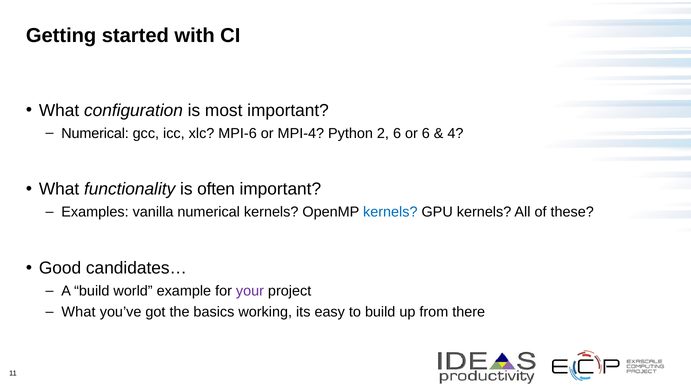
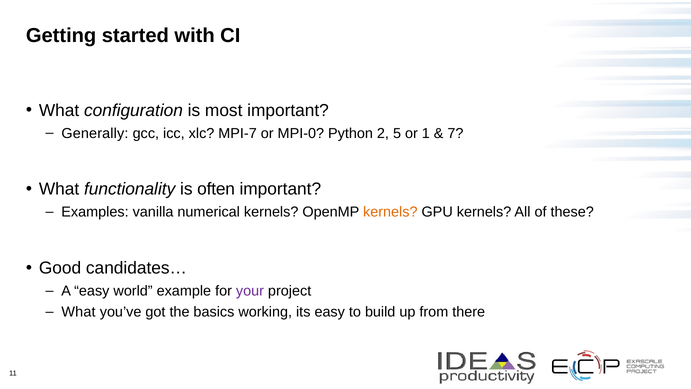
Numerical at (95, 133): Numerical -> Generally
MPI-6: MPI-6 -> MPI-7
MPI-4: MPI-4 -> MPI-0
2 6: 6 -> 5
or 6: 6 -> 1
4: 4 -> 7
kernels at (390, 212) colour: blue -> orange
A build: build -> easy
